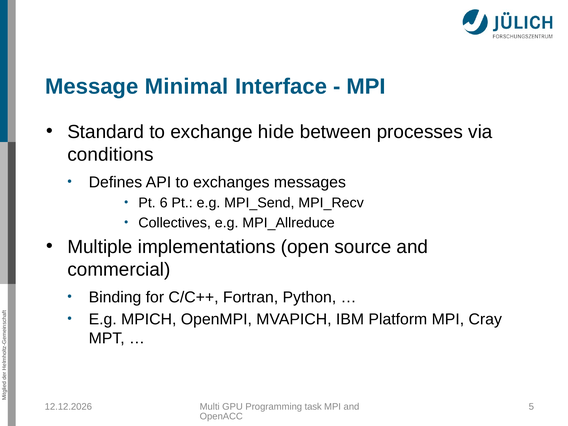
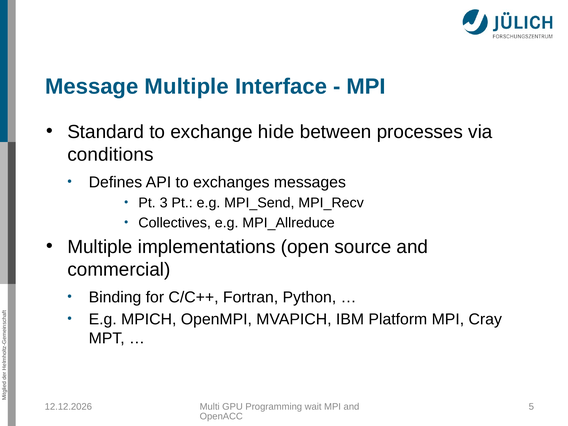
Message Minimal: Minimal -> Multiple
6: 6 -> 3
task: task -> wait
